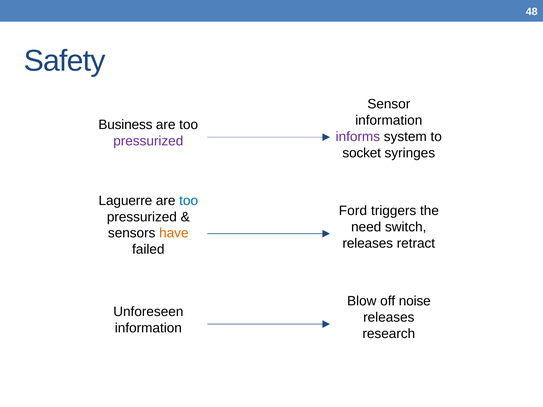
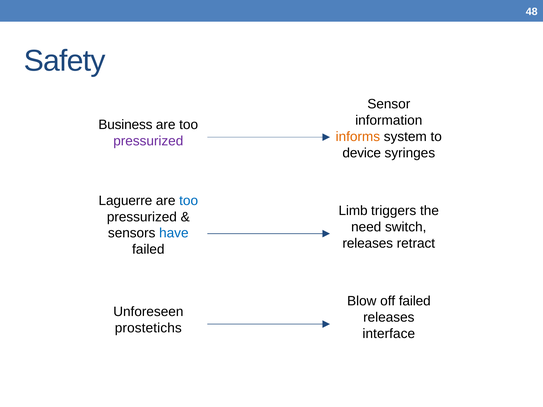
informs colour: purple -> orange
socket: socket -> device
Ford: Ford -> Limb
have colour: orange -> blue
off noise: noise -> failed
information at (148, 328): information -> prostetichs
research: research -> interface
